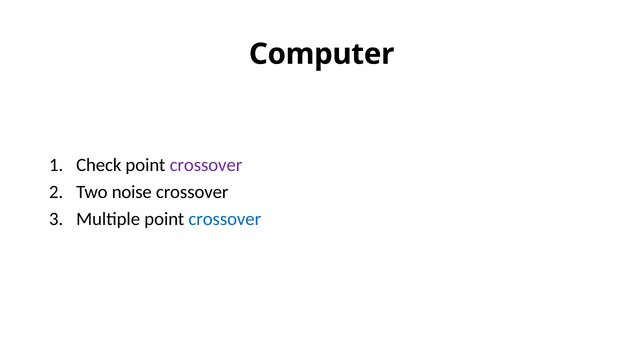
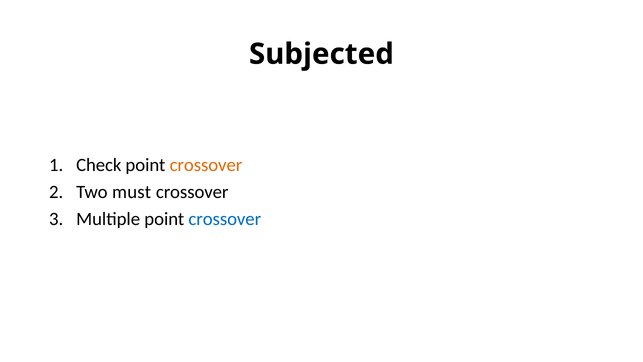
Computer: Computer -> Subjected
crossover at (206, 165) colour: purple -> orange
noise: noise -> must
